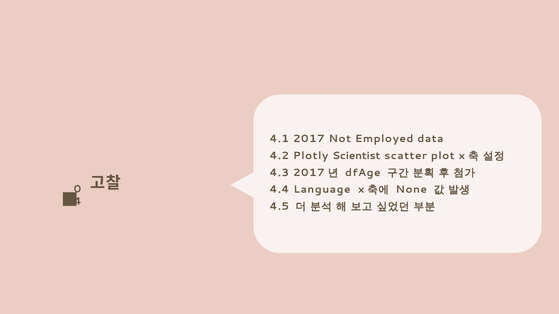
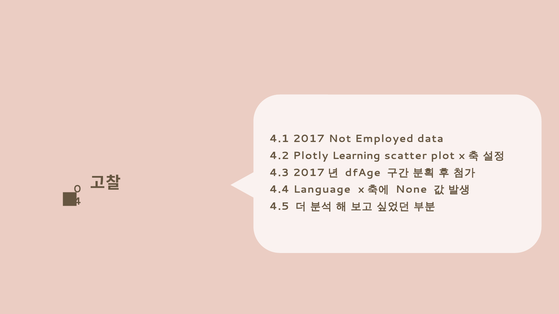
Scientist: Scientist -> Learning
